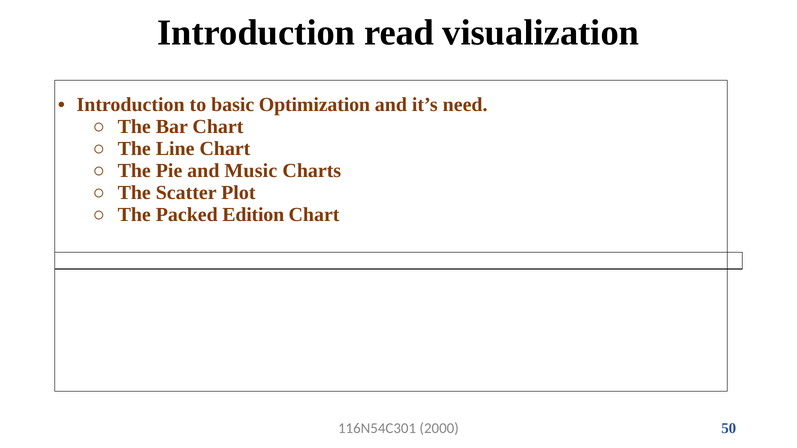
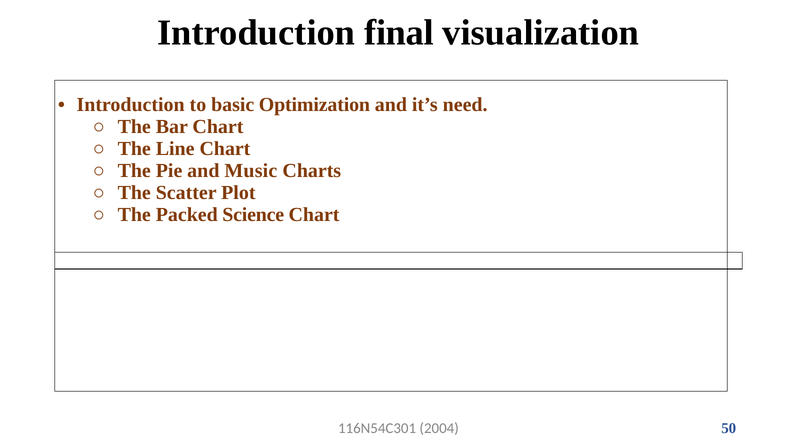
read: read -> final
Edition: Edition -> Science
2000: 2000 -> 2004
